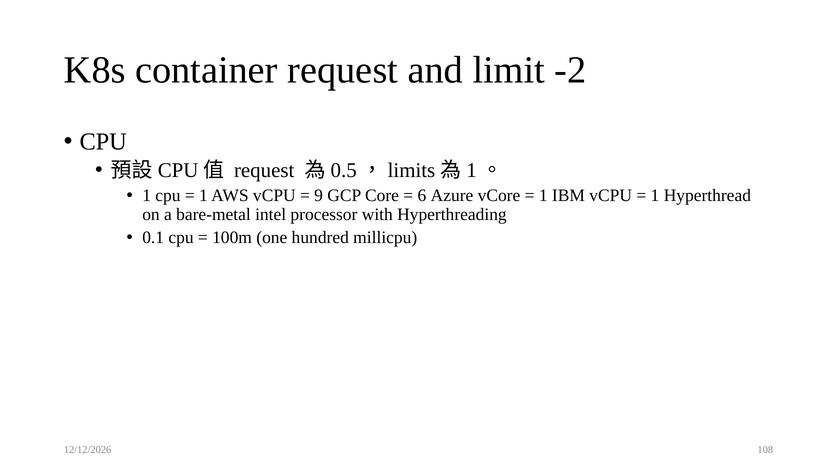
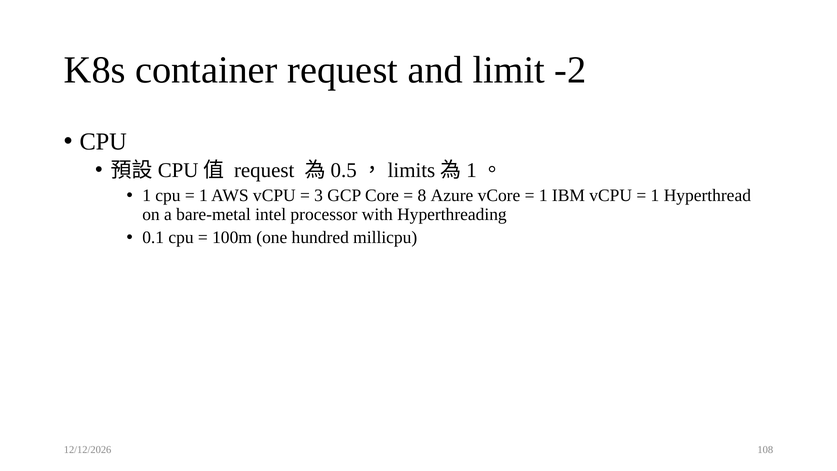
9: 9 -> 3
6: 6 -> 8
